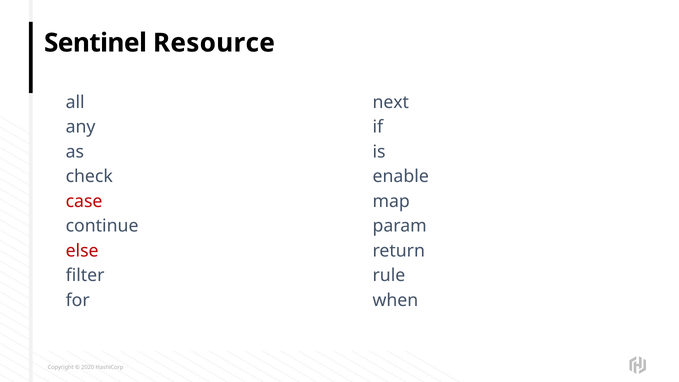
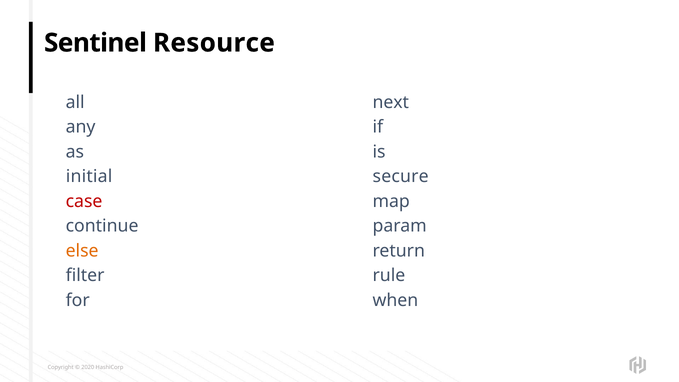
check: check -> initial
enable: enable -> secure
else colour: red -> orange
